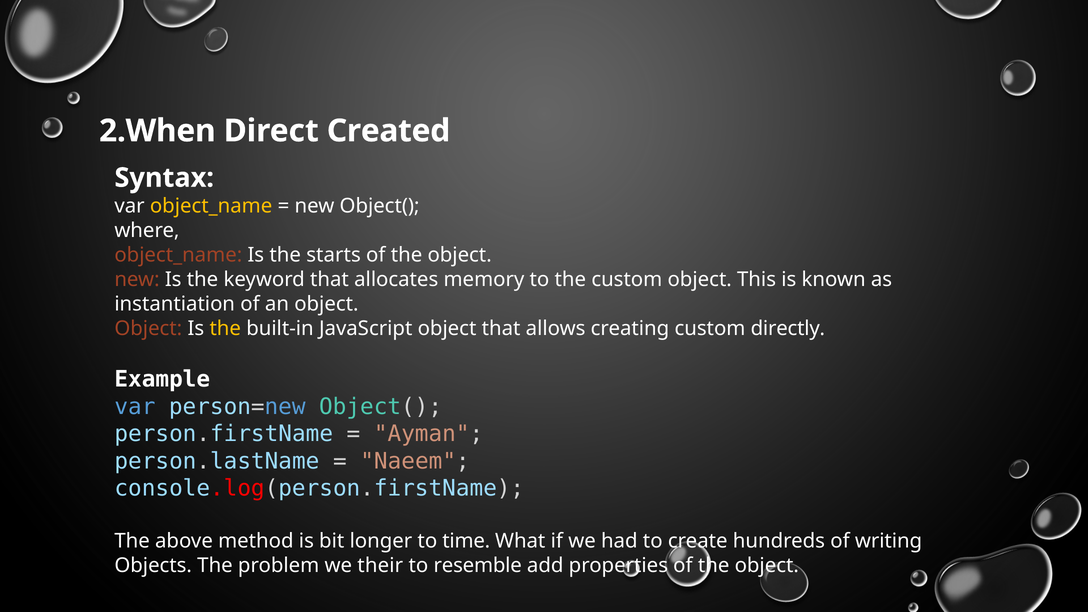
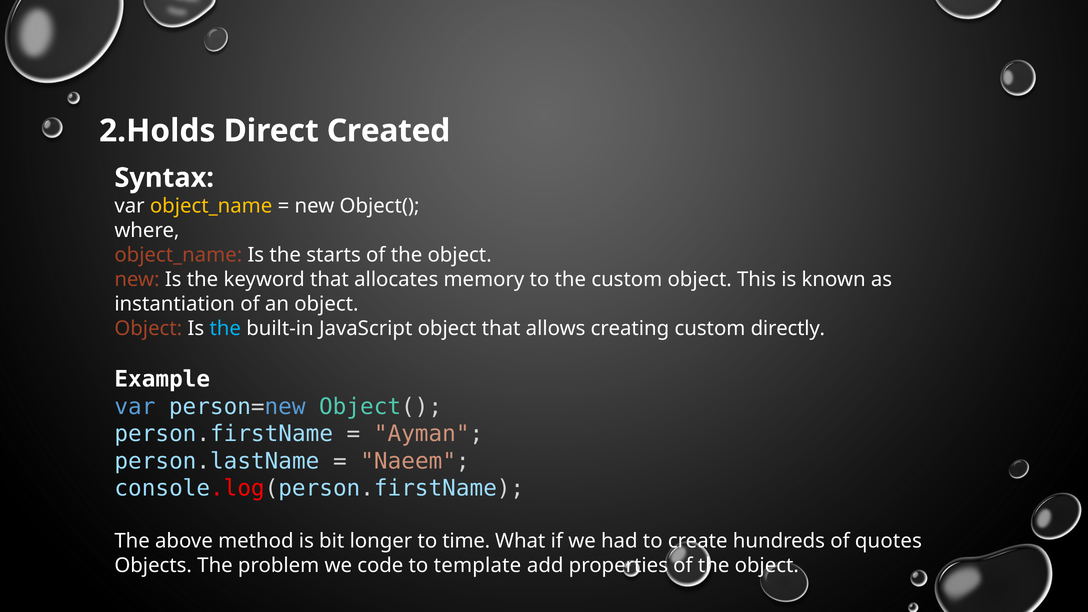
2.When: 2.When -> 2.Holds
the at (225, 328) colour: yellow -> light blue
writing: writing -> quotes
their: their -> code
resemble: resemble -> template
